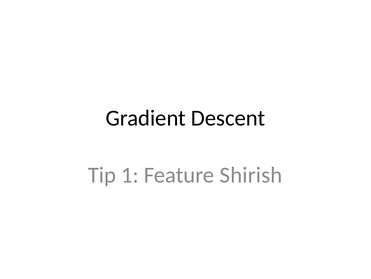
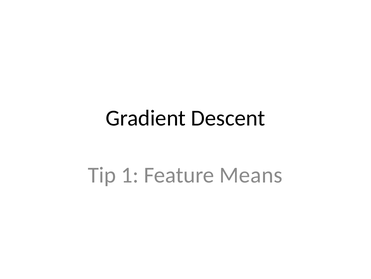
Shirish: Shirish -> Means
